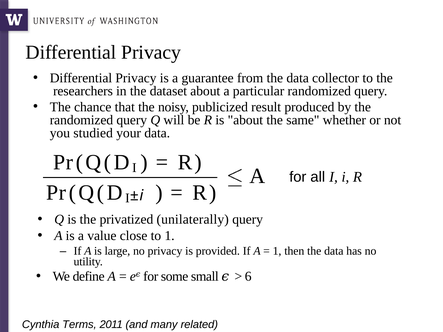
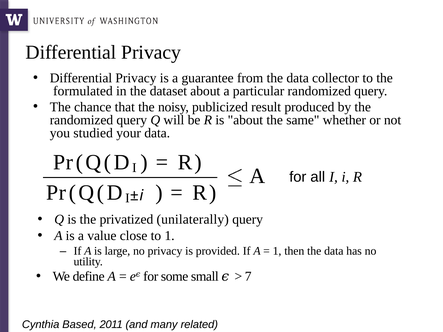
researchers: researchers -> formulated
6: 6 -> 7
Terms: Terms -> Based
